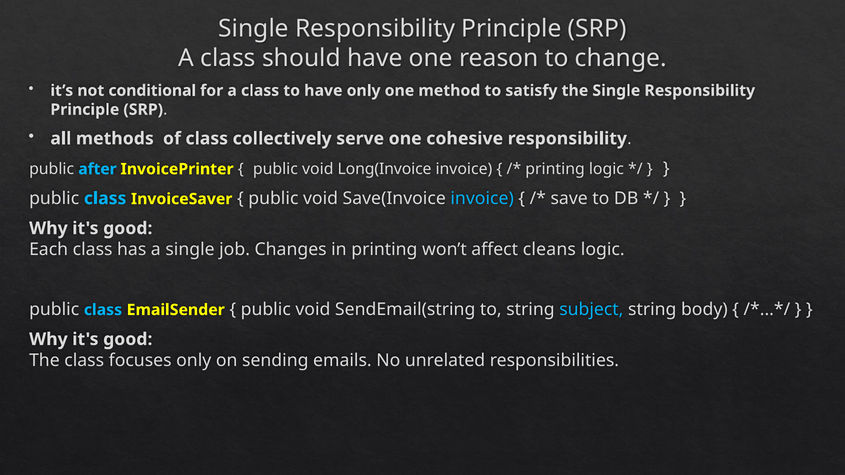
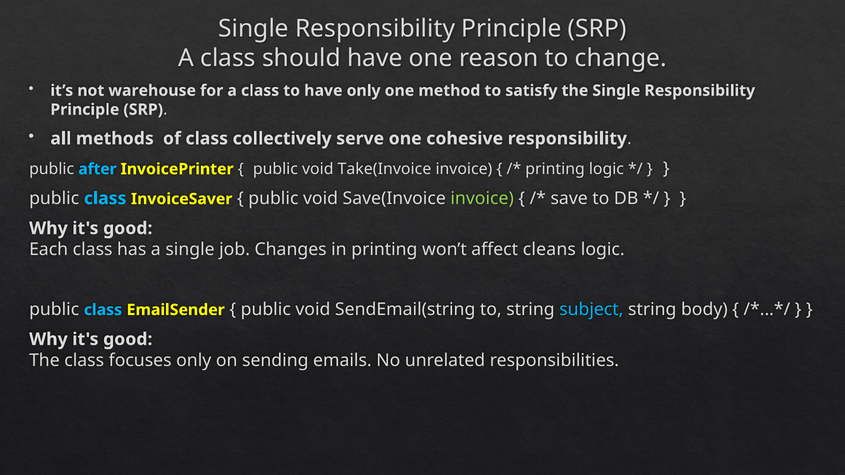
conditional: conditional -> warehouse
Long(Invoice: Long(Invoice -> Take(Invoice
invoice at (482, 199) colour: light blue -> light green
